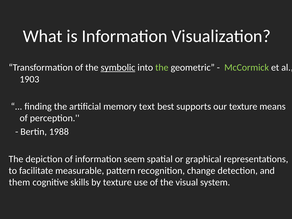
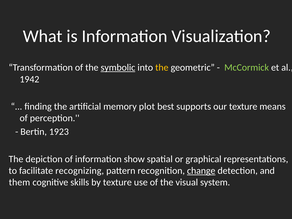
the at (162, 68) colour: light green -> yellow
1903: 1903 -> 1942
text: text -> plot
1988: 1988 -> 1923
seem: seem -> show
measurable: measurable -> recognizing
change underline: none -> present
